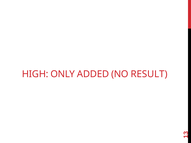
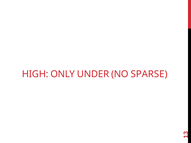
ADDED: ADDED -> UNDER
RESULT: RESULT -> SPARSE
